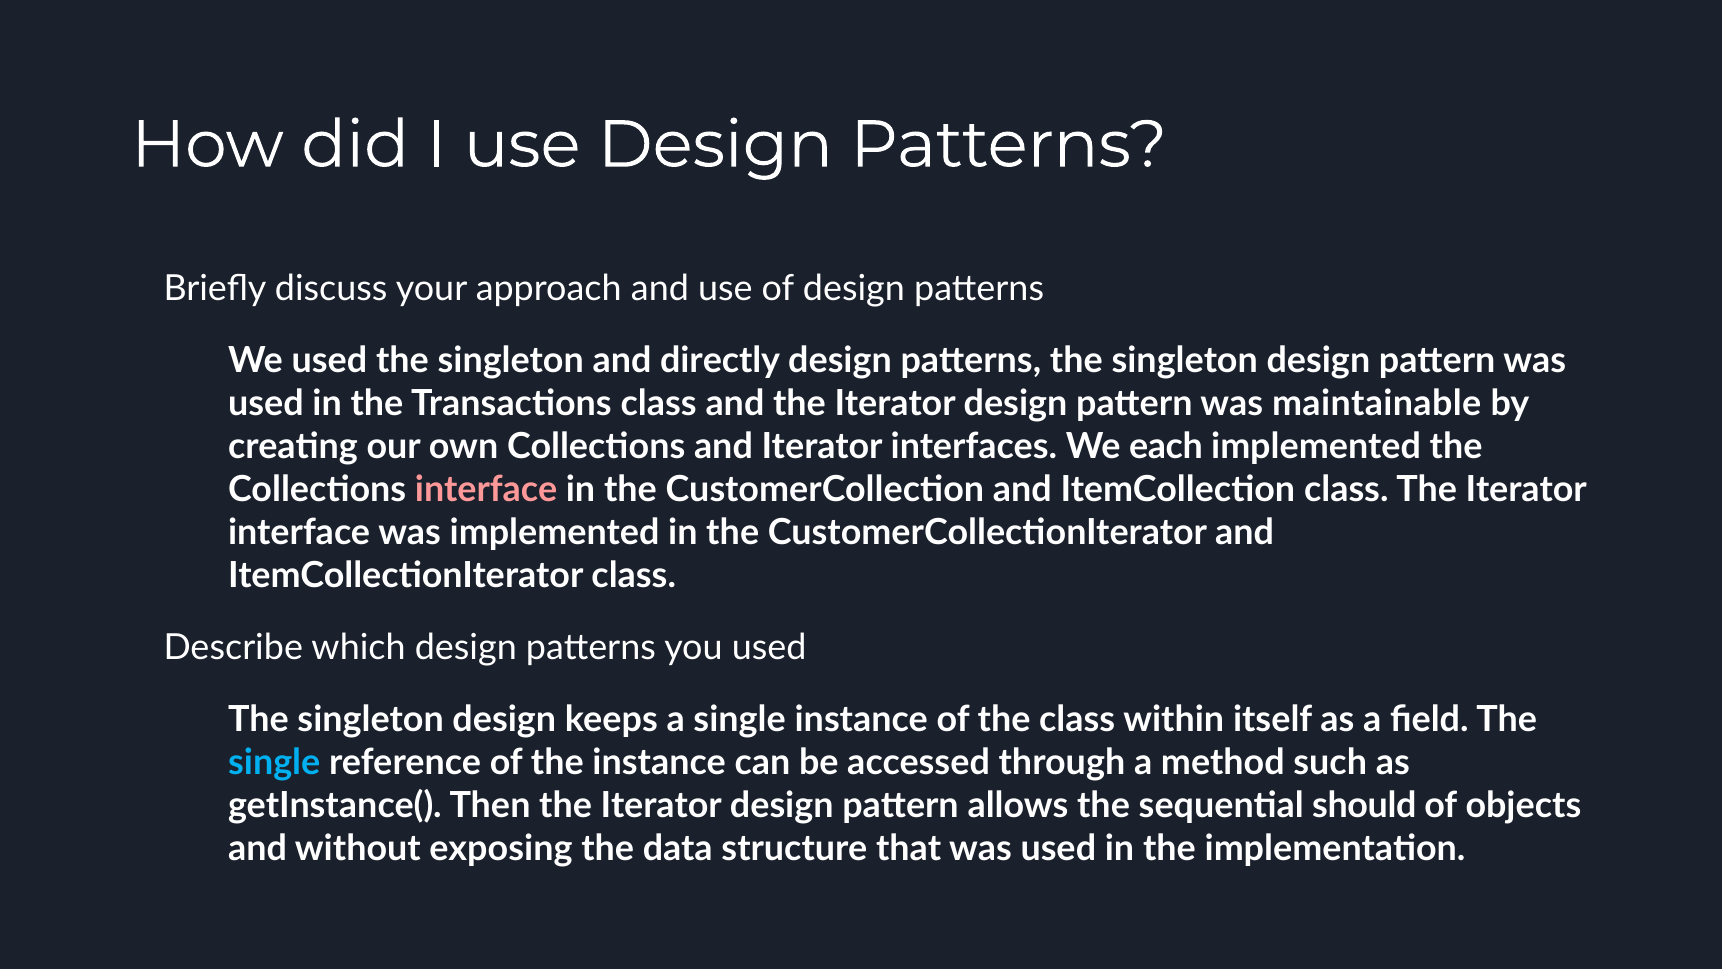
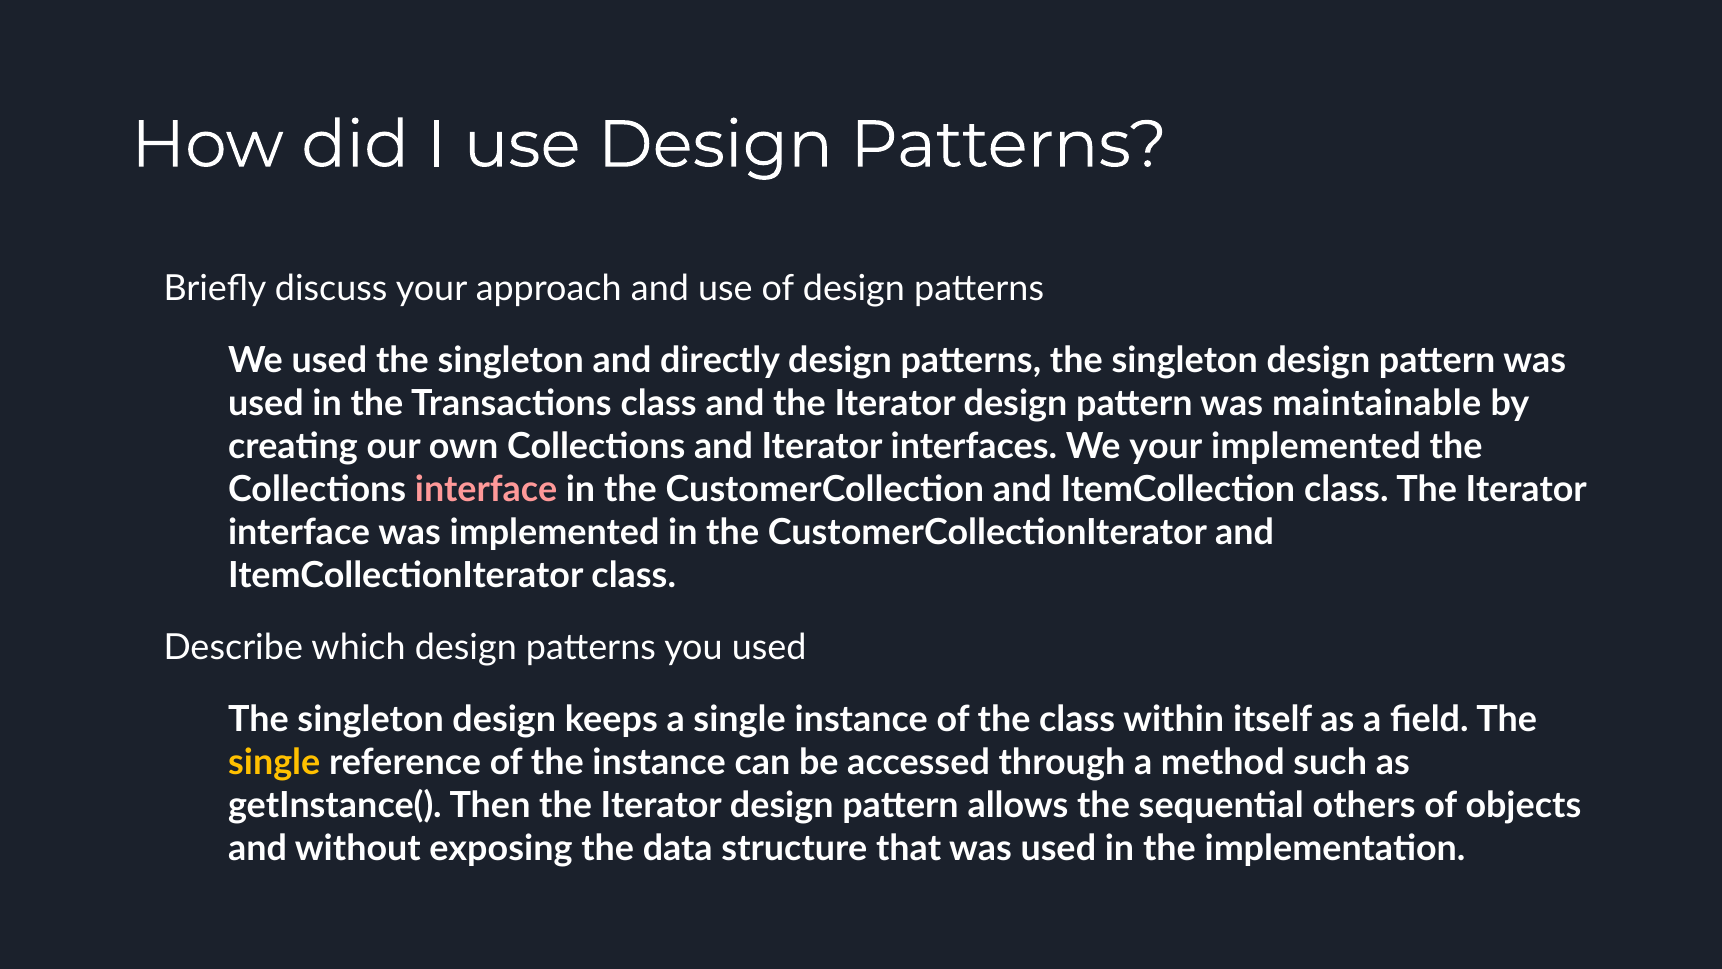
We each: each -> your
single at (274, 762) colour: light blue -> yellow
should: should -> others
